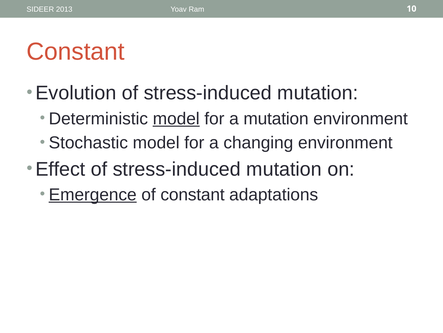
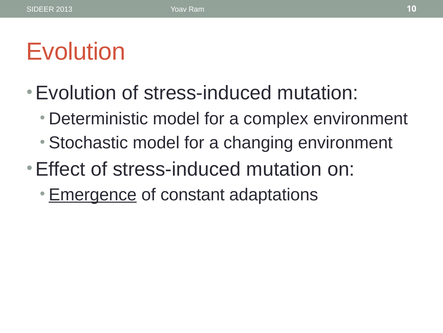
Constant at (76, 52): Constant -> Evolution
model at (176, 118) underline: present -> none
a mutation: mutation -> complex
